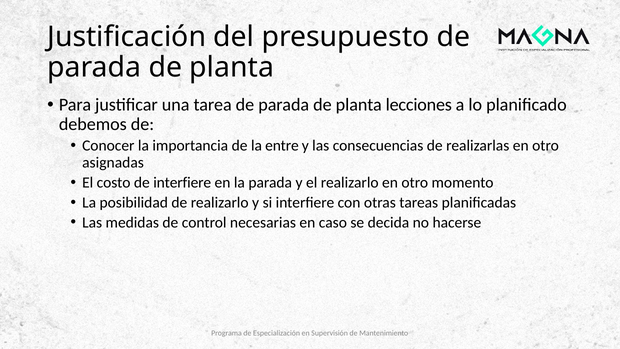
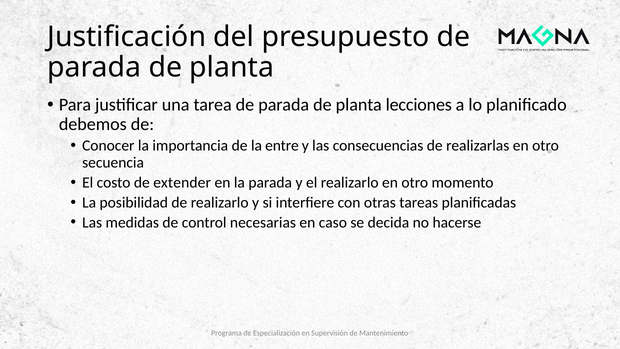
asignadas: asignadas -> secuencia
de interfiere: interfiere -> extender
